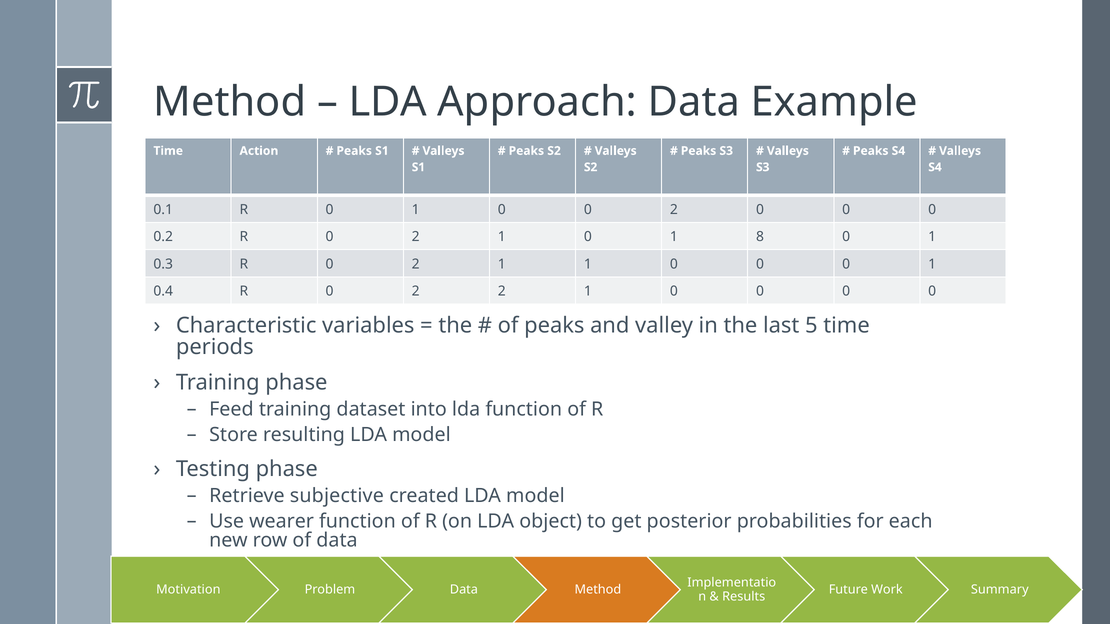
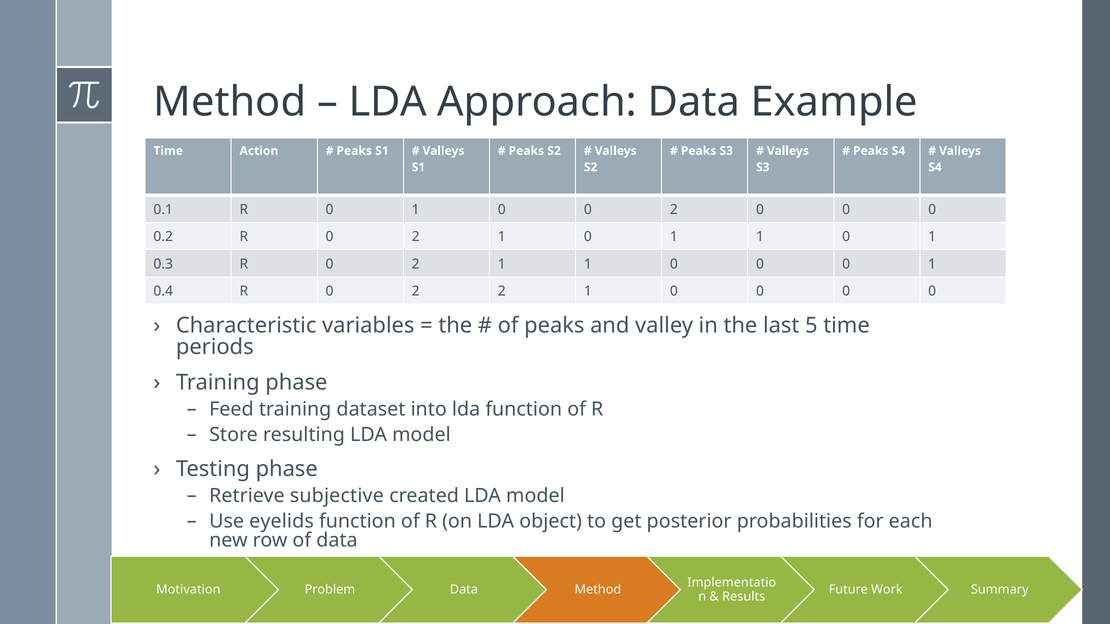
0 1 8: 8 -> 1
wearer: wearer -> eyelids
